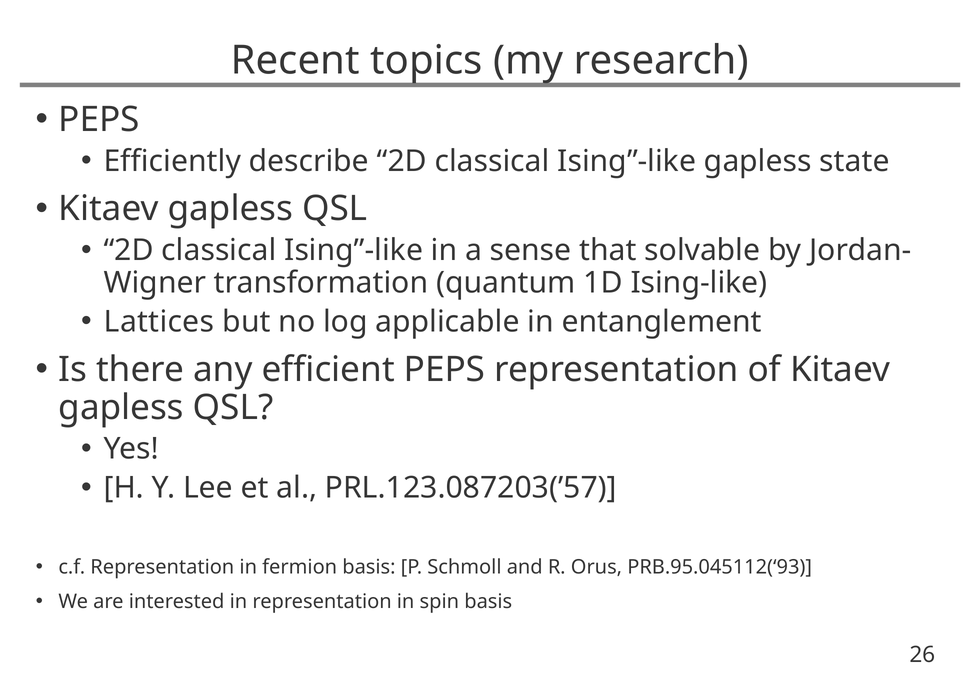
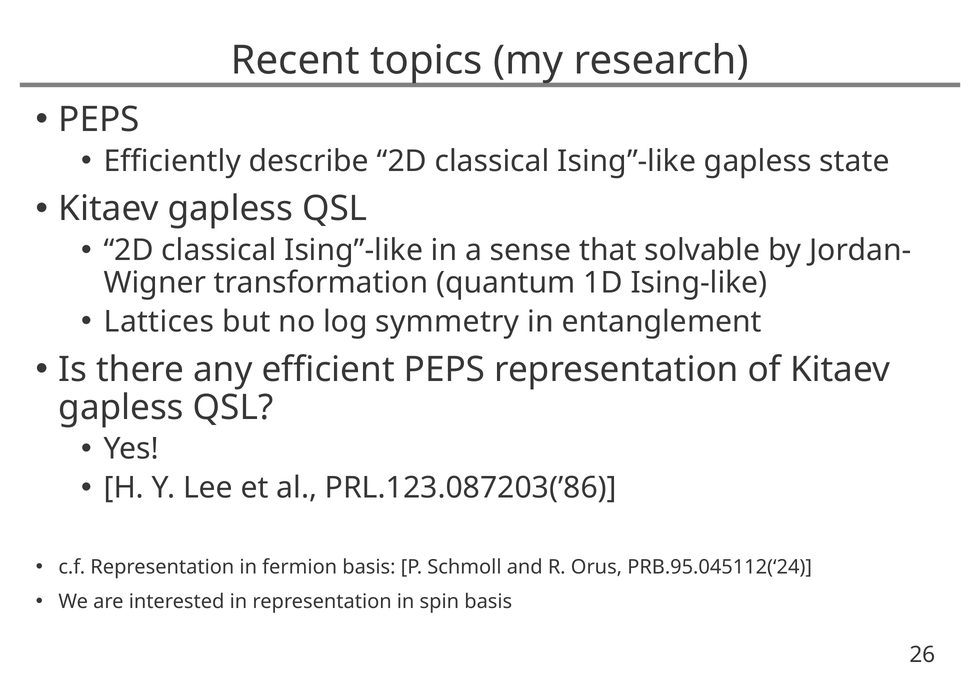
applicable: applicable -> symmetry
PRL.123.087203(’57: PRL.123.087203(’57 -> PRL.123.087203(’86
PRB.95.045112(‘93: PRB.95.045112(‘93 -> PRB.95.045112(‘24
